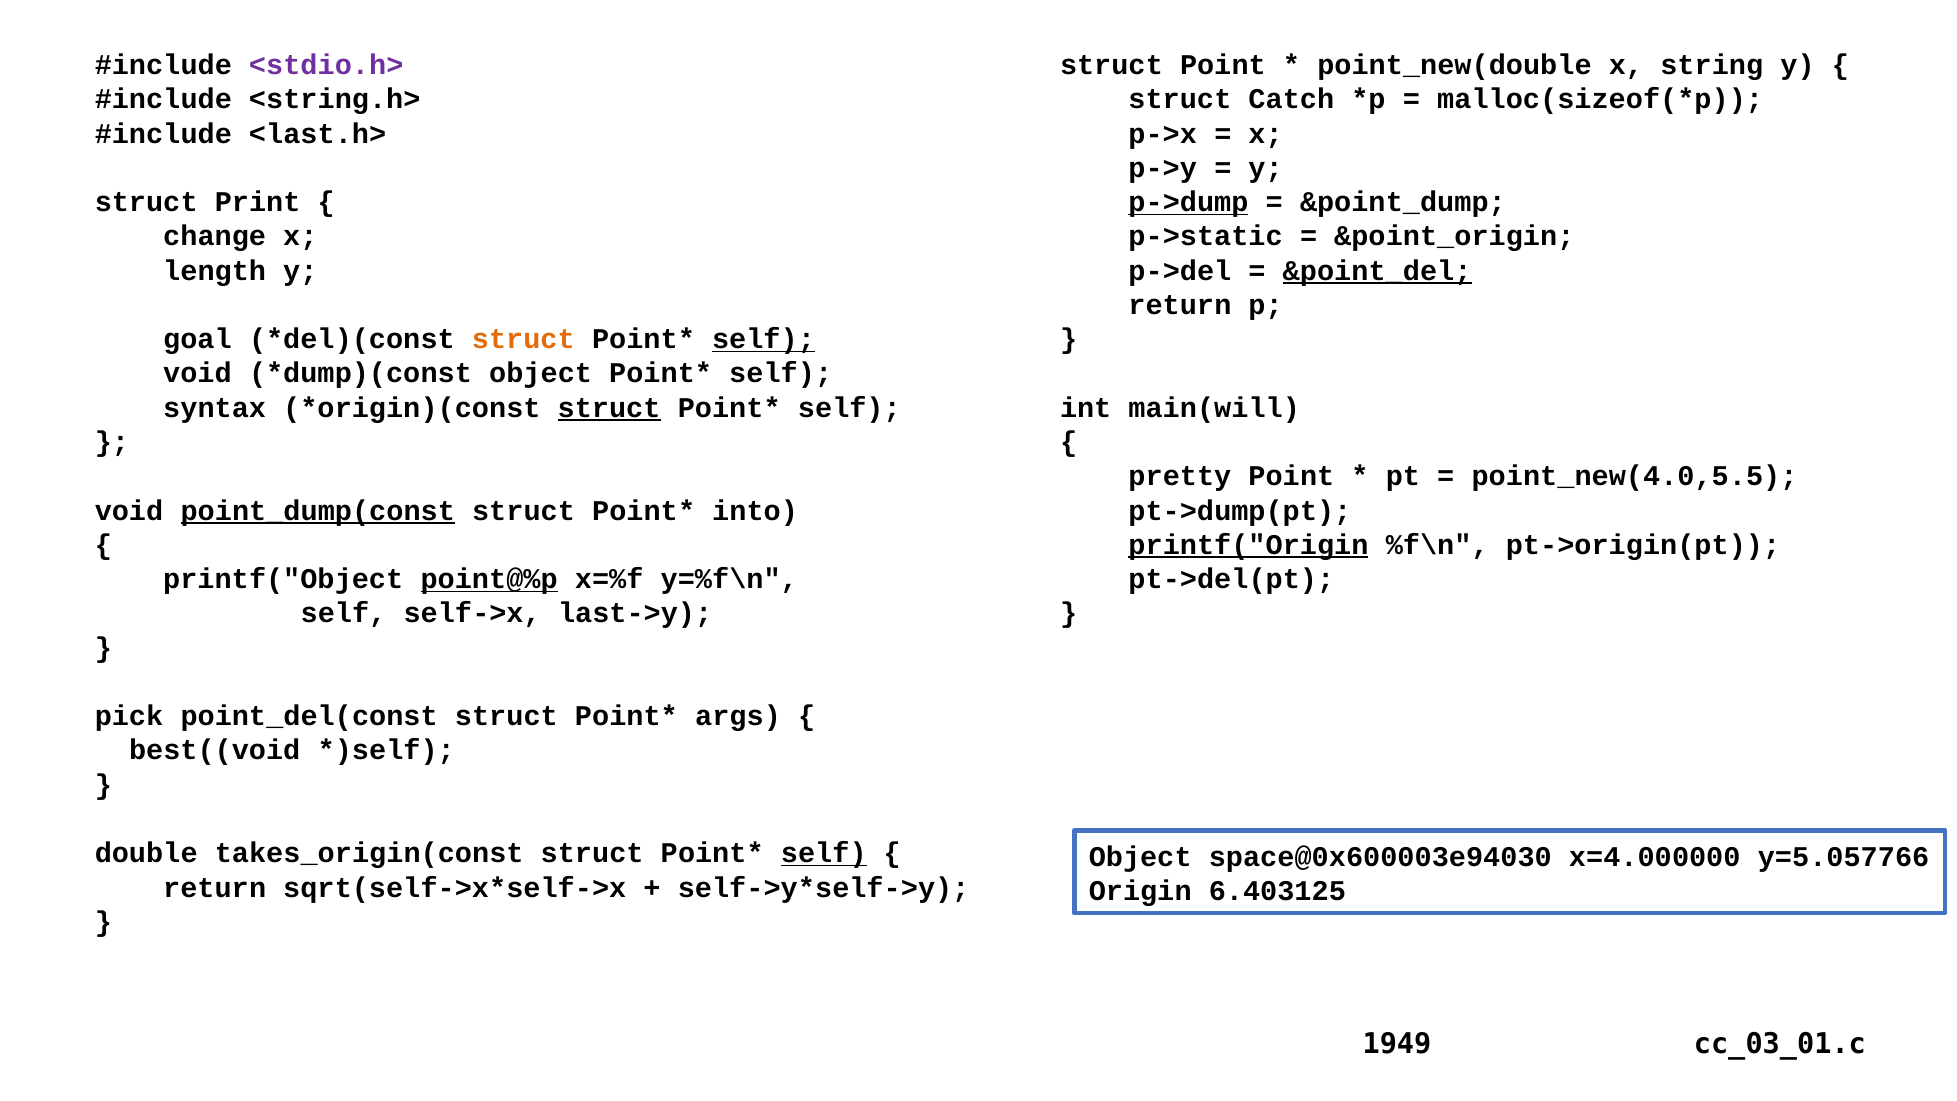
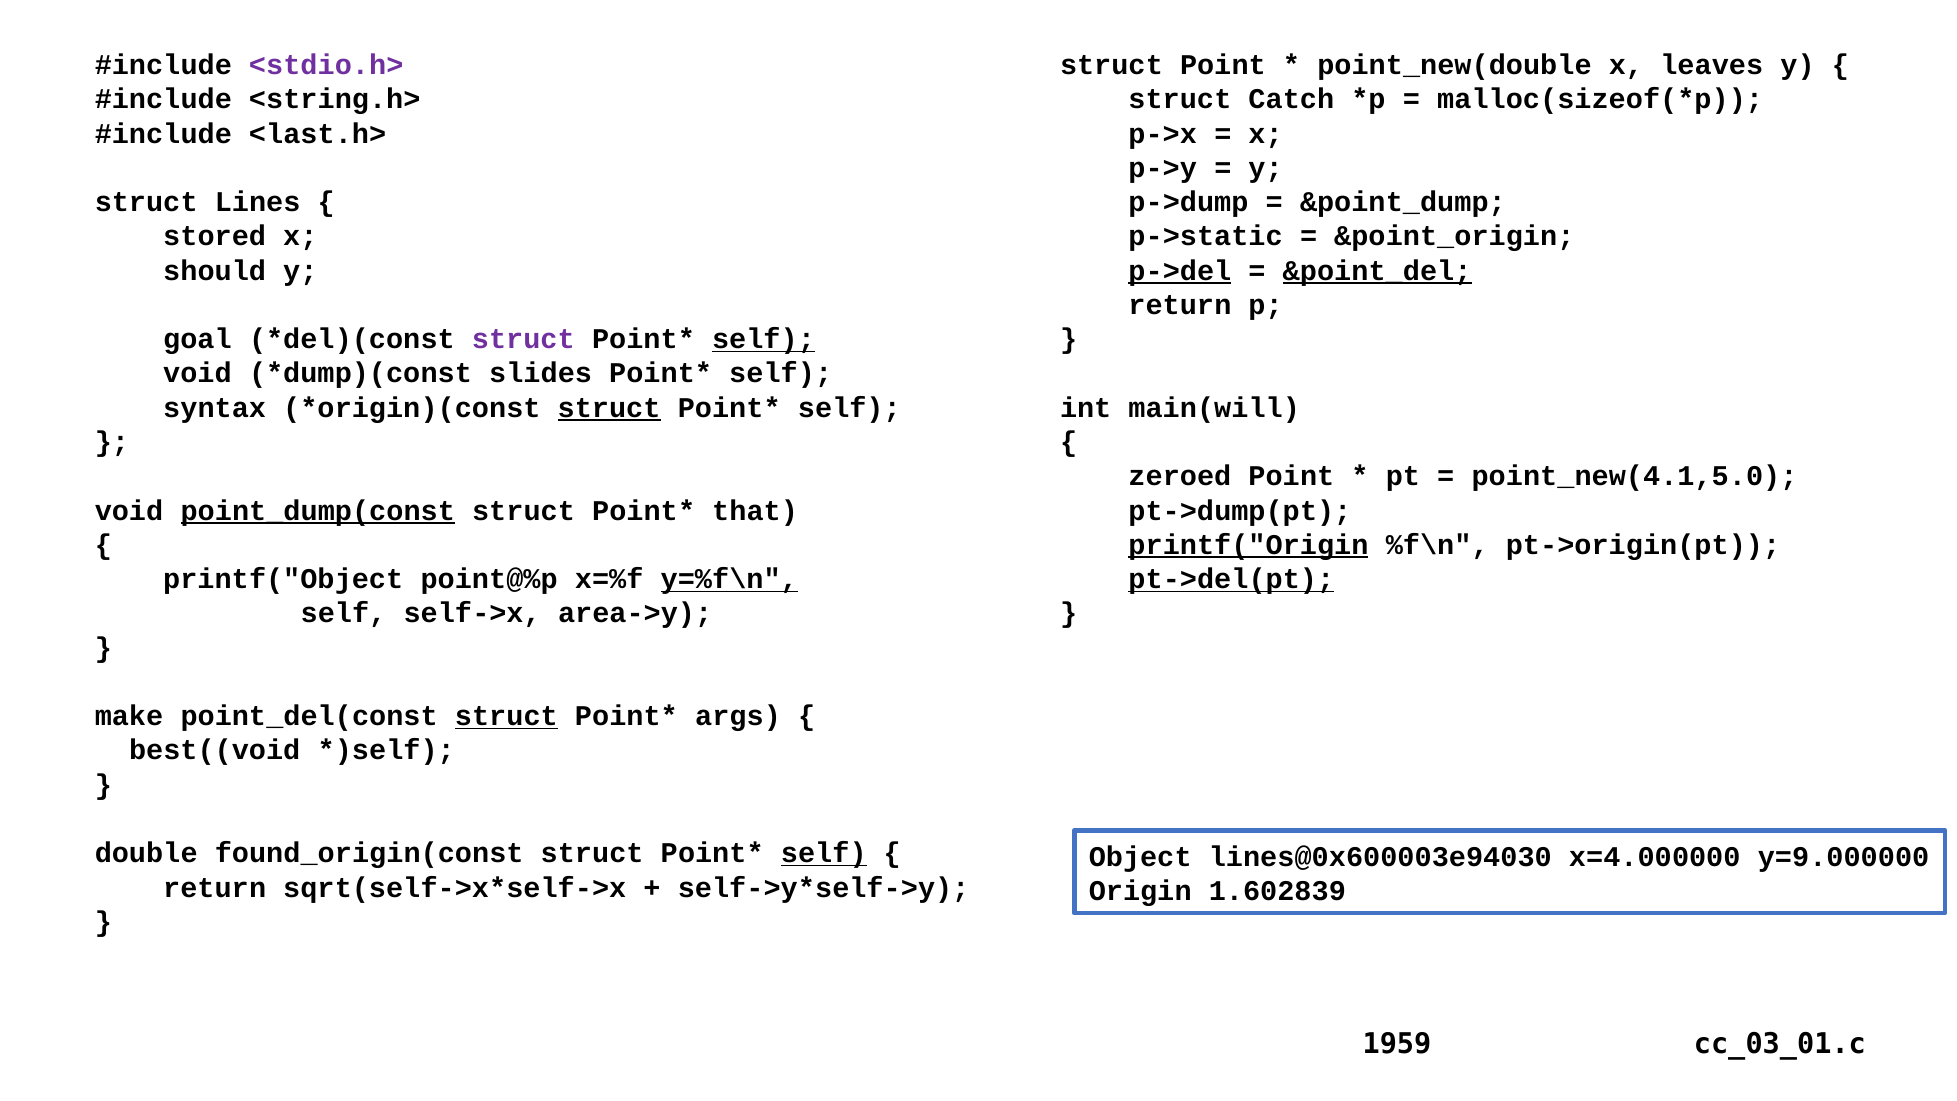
string: string -> leaves
Print: Print -> Lines
p->dump underline: present -> none
change: change -> stored
length: length -> should
p->del underline: none -> present
struct at (523, 339) colour: orange -> purple
object at (541, 373): object -> slides
pretty: pretty -> zeroed
point_new(4.0,5.5: point_new(4.0,5.5 -> point_new(4.1,5.0
into: into -> that
point@%p underline: present -> none
y=%f\n underline: none -> present
pt->del(pt underline: none -> present
last->y: last->y -> area->y
pick: pick -> make
struct at (506, 716) underline: none -> present
takes_origin(const: takes_origin(const -> found_origin(const
space@0x600003e94030: space@0x600003e94030 -> lines@0x600003e94030
y=5.057766: y=5.057766 -> y=9.000000
6.403125: 6.403125 -> 1.602839
1949: 1949 -> 1959
